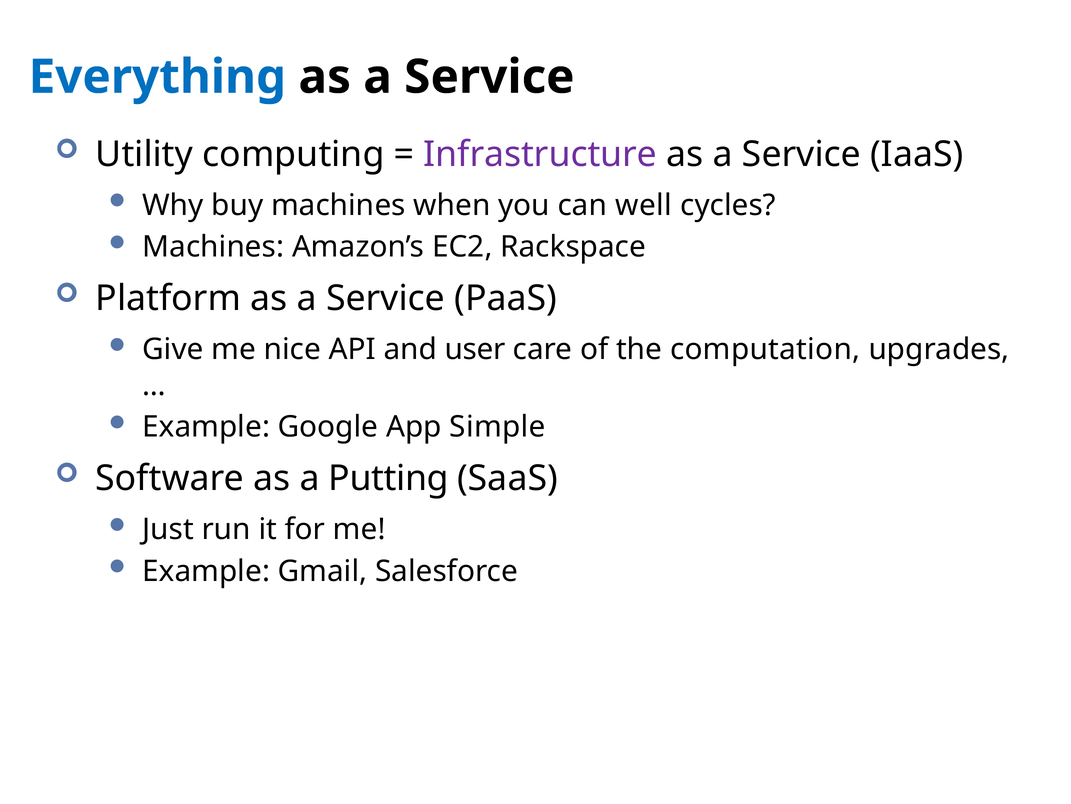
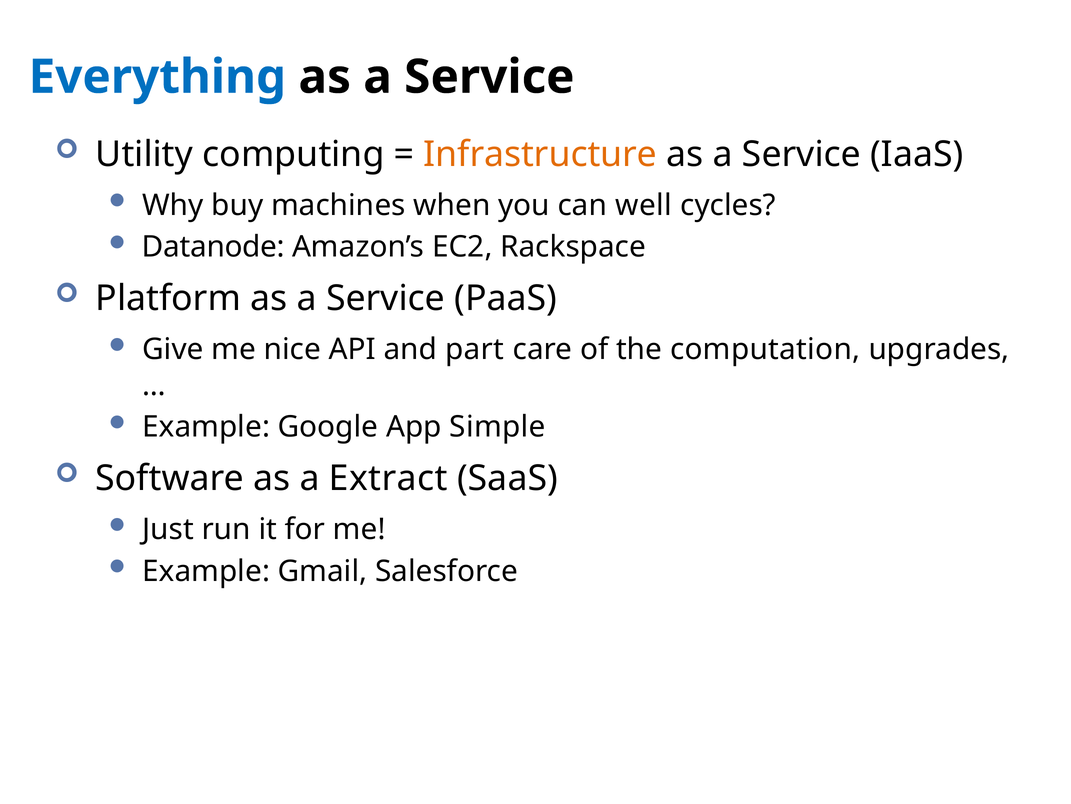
Infrastructure colour: purple -> orange
Machines at (213, 247): Machines -> Datanode
user: user -> part
Putting: Putting -> Extract
